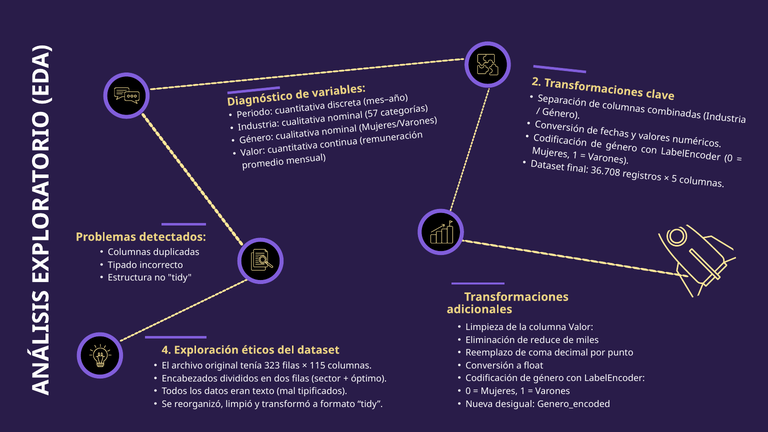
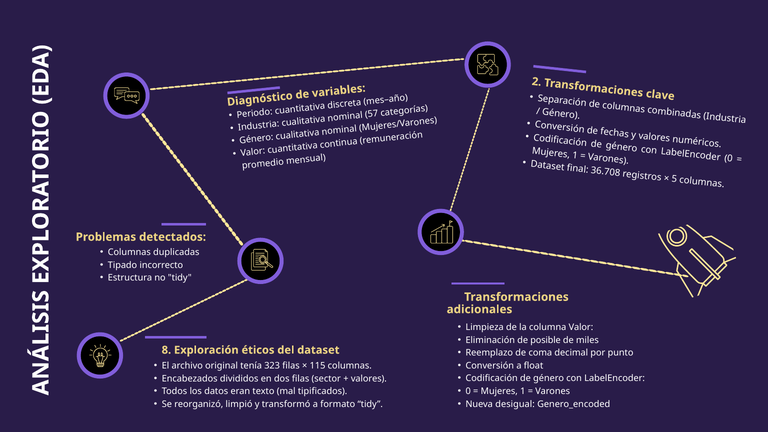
reduce: reduce -> posible
4: 4 -> 8
óptimo at (369, 379): óptimo -> valores
